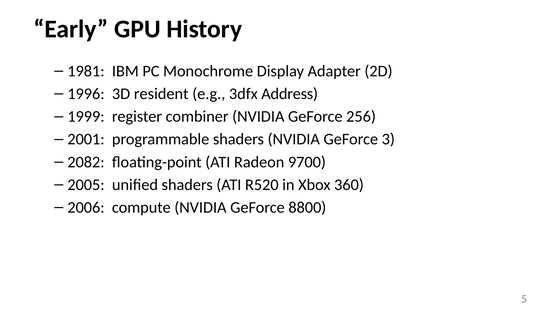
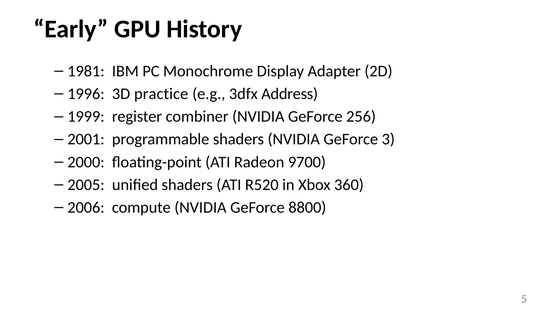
resident: resident -> practice
2082: 2082 -> 2000
